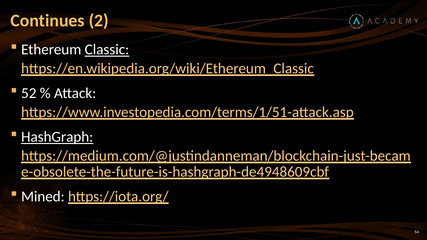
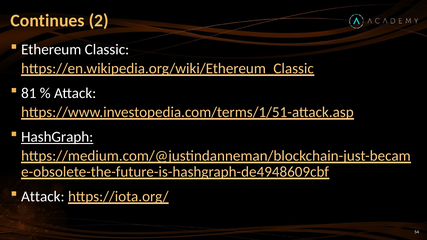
Classic underline: present -> none
52: 52 -> 81
Mined at (43, 197): Mined -> Attack
